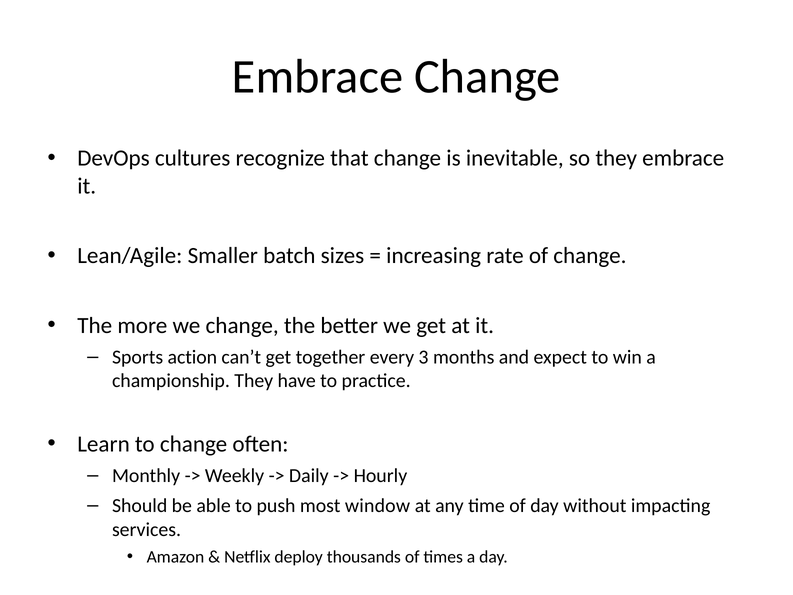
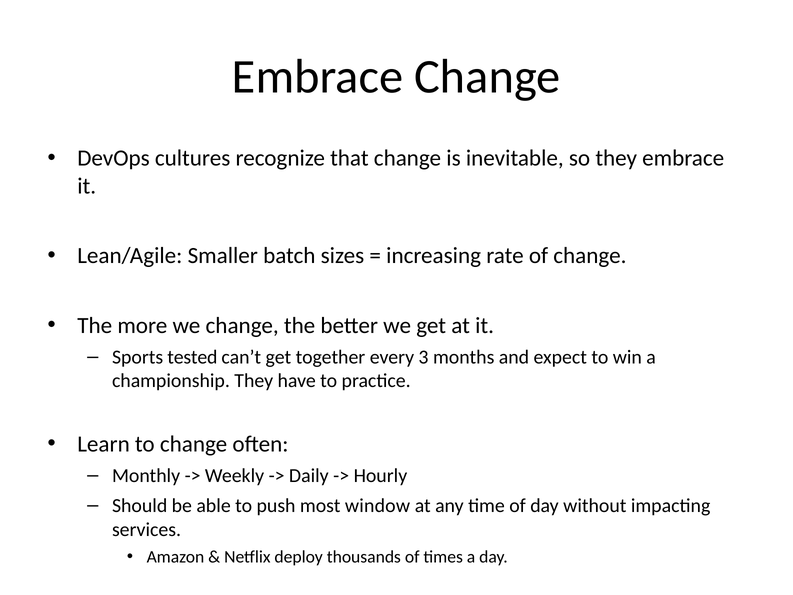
action: action -> tested
